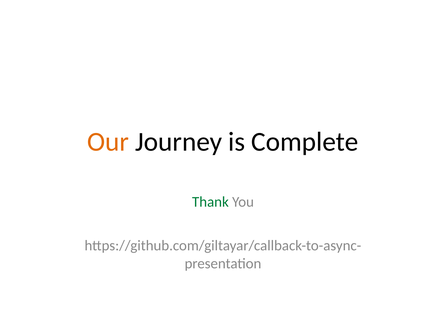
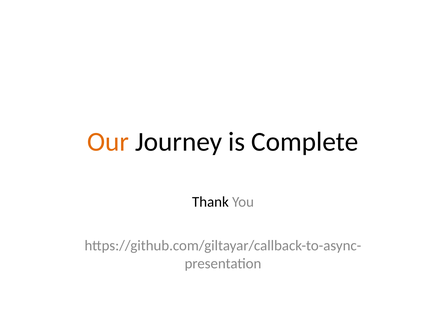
Thank colour: green -> black
